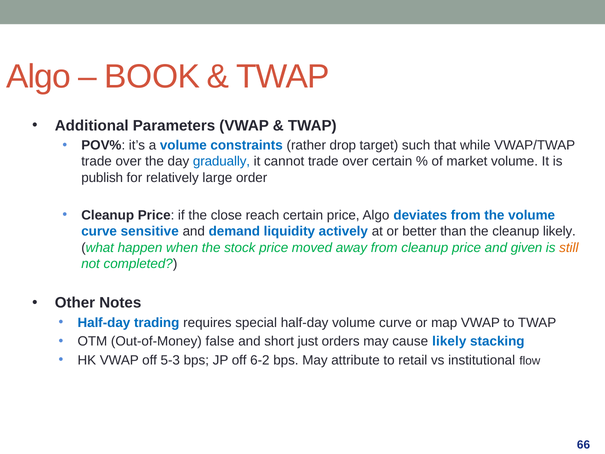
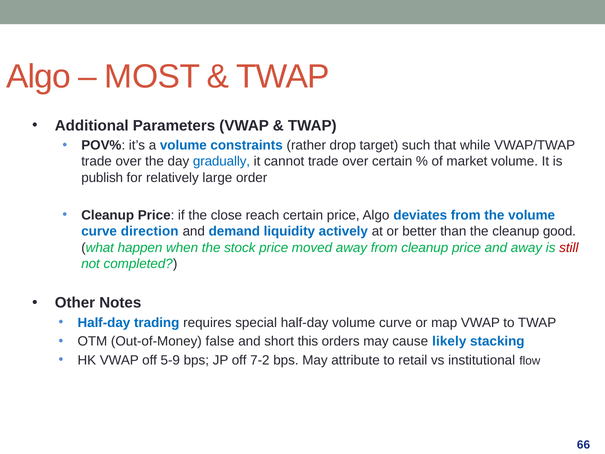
BOOK: BOOK -> MOST
sensitive: sensitive -> direction
cleanup likely: likely -> good
and given: given -> away
still colour: orange -> red
just: just -> this
5-3: 5-3 -> 5-9
6-2: 6-2 -> 7-2
